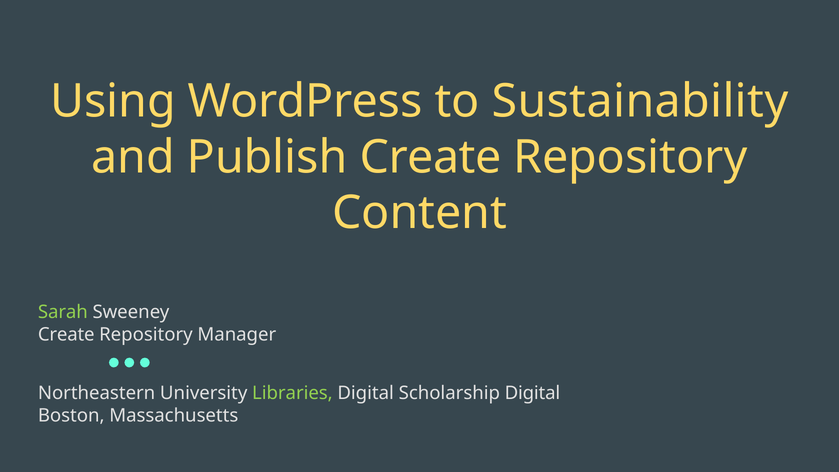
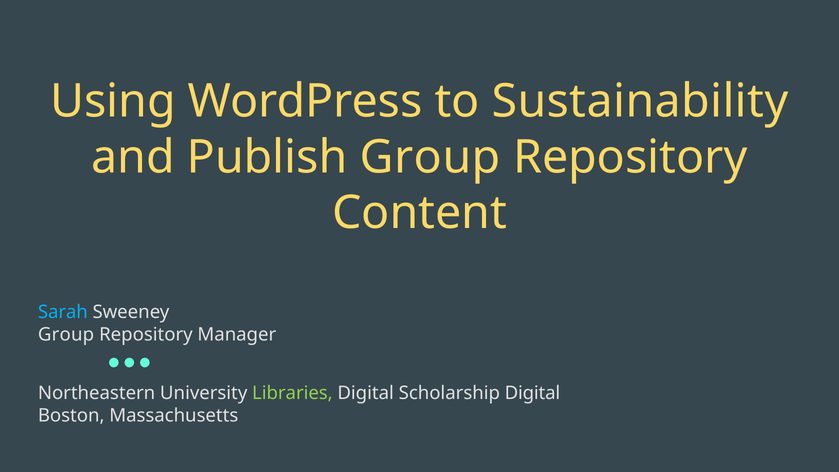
Publish Create: Create -> Group
Sarah colour: light green -> light blue
Create at (66, 334): Create -> Group
